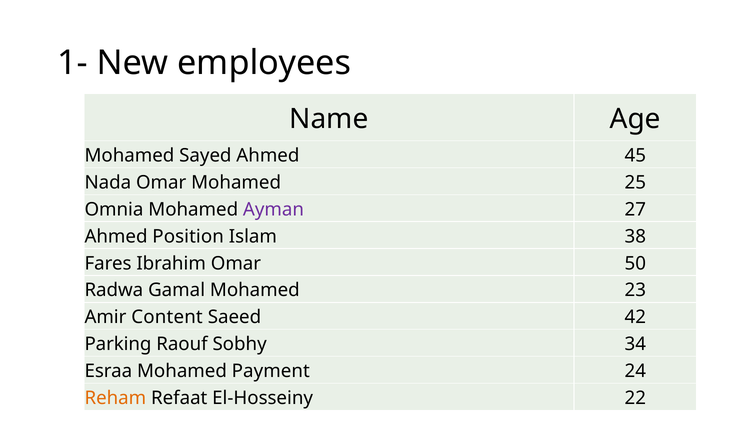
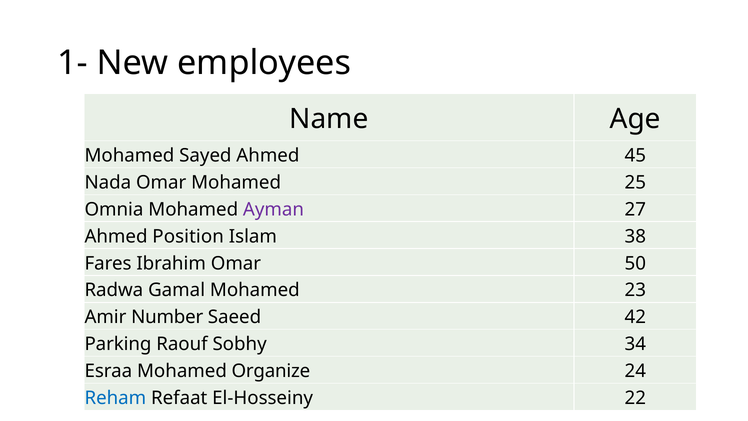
Content: Content -> Number
Payment: Payment -> Organize
Reham colour: orange -> blue
